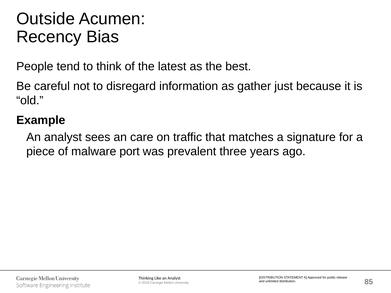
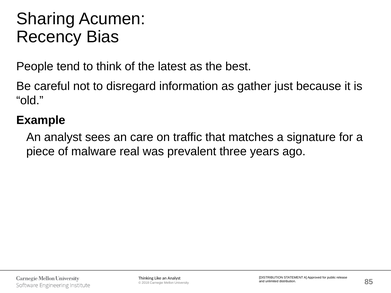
Outside: Outside -> Sharing
port: port -> real
